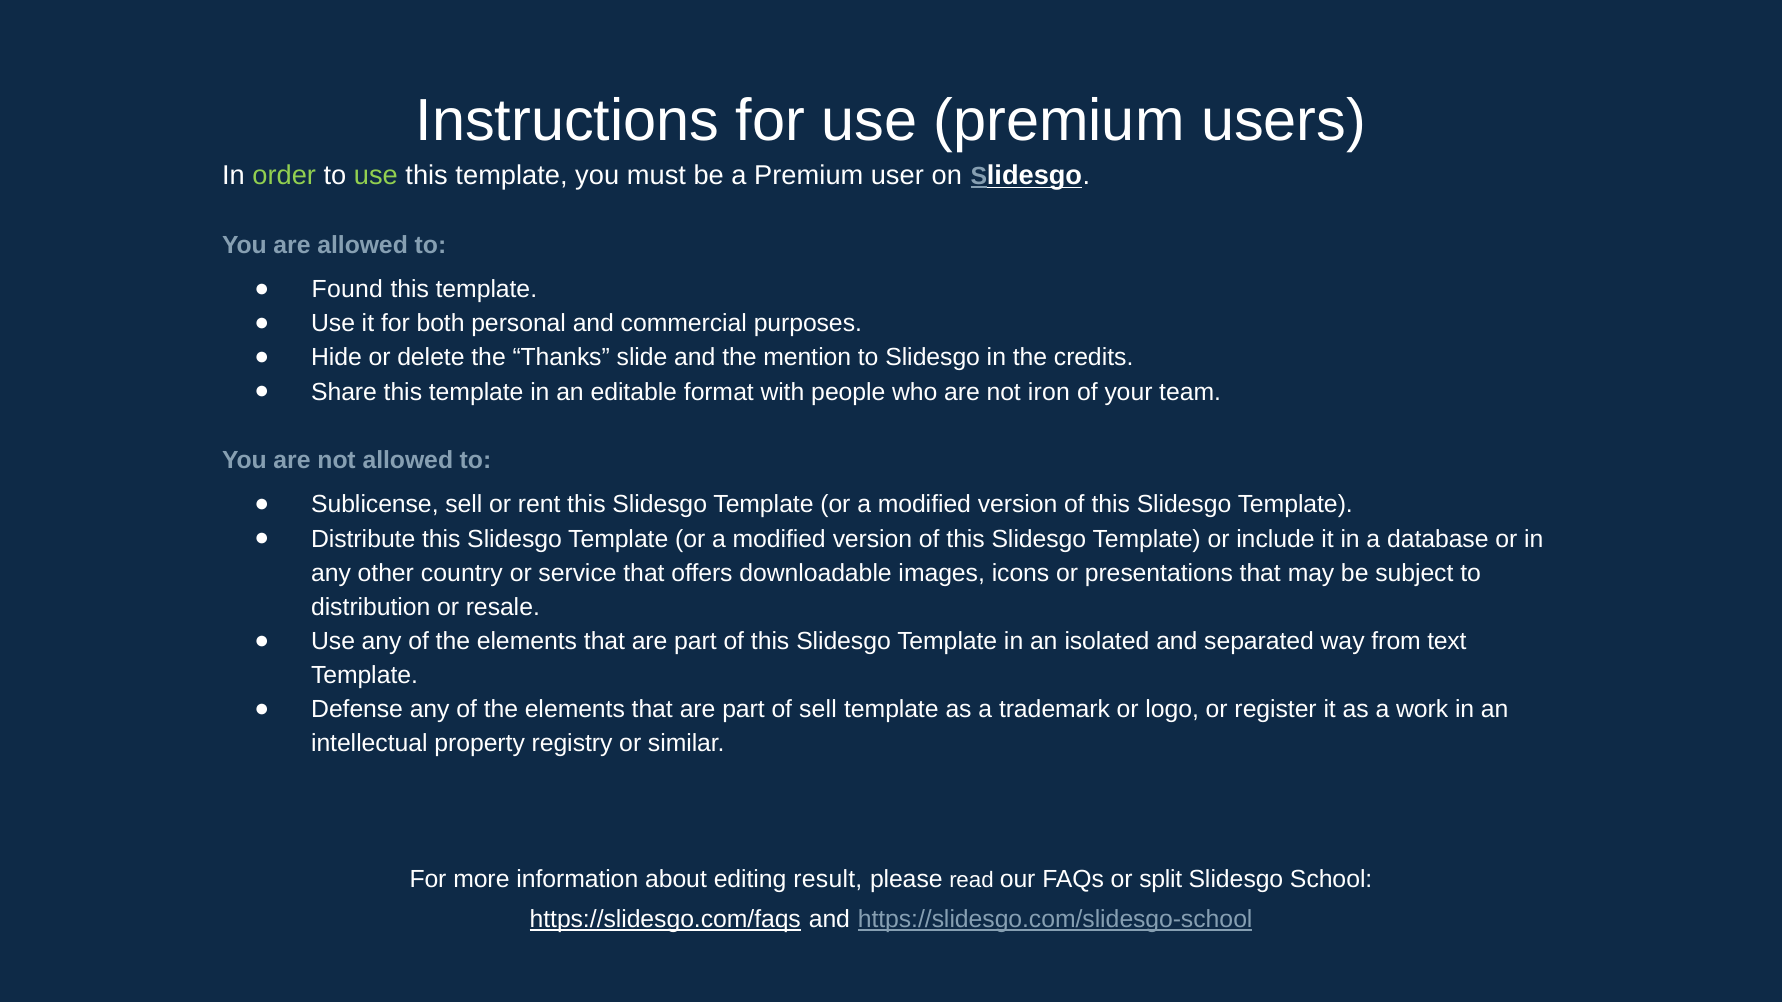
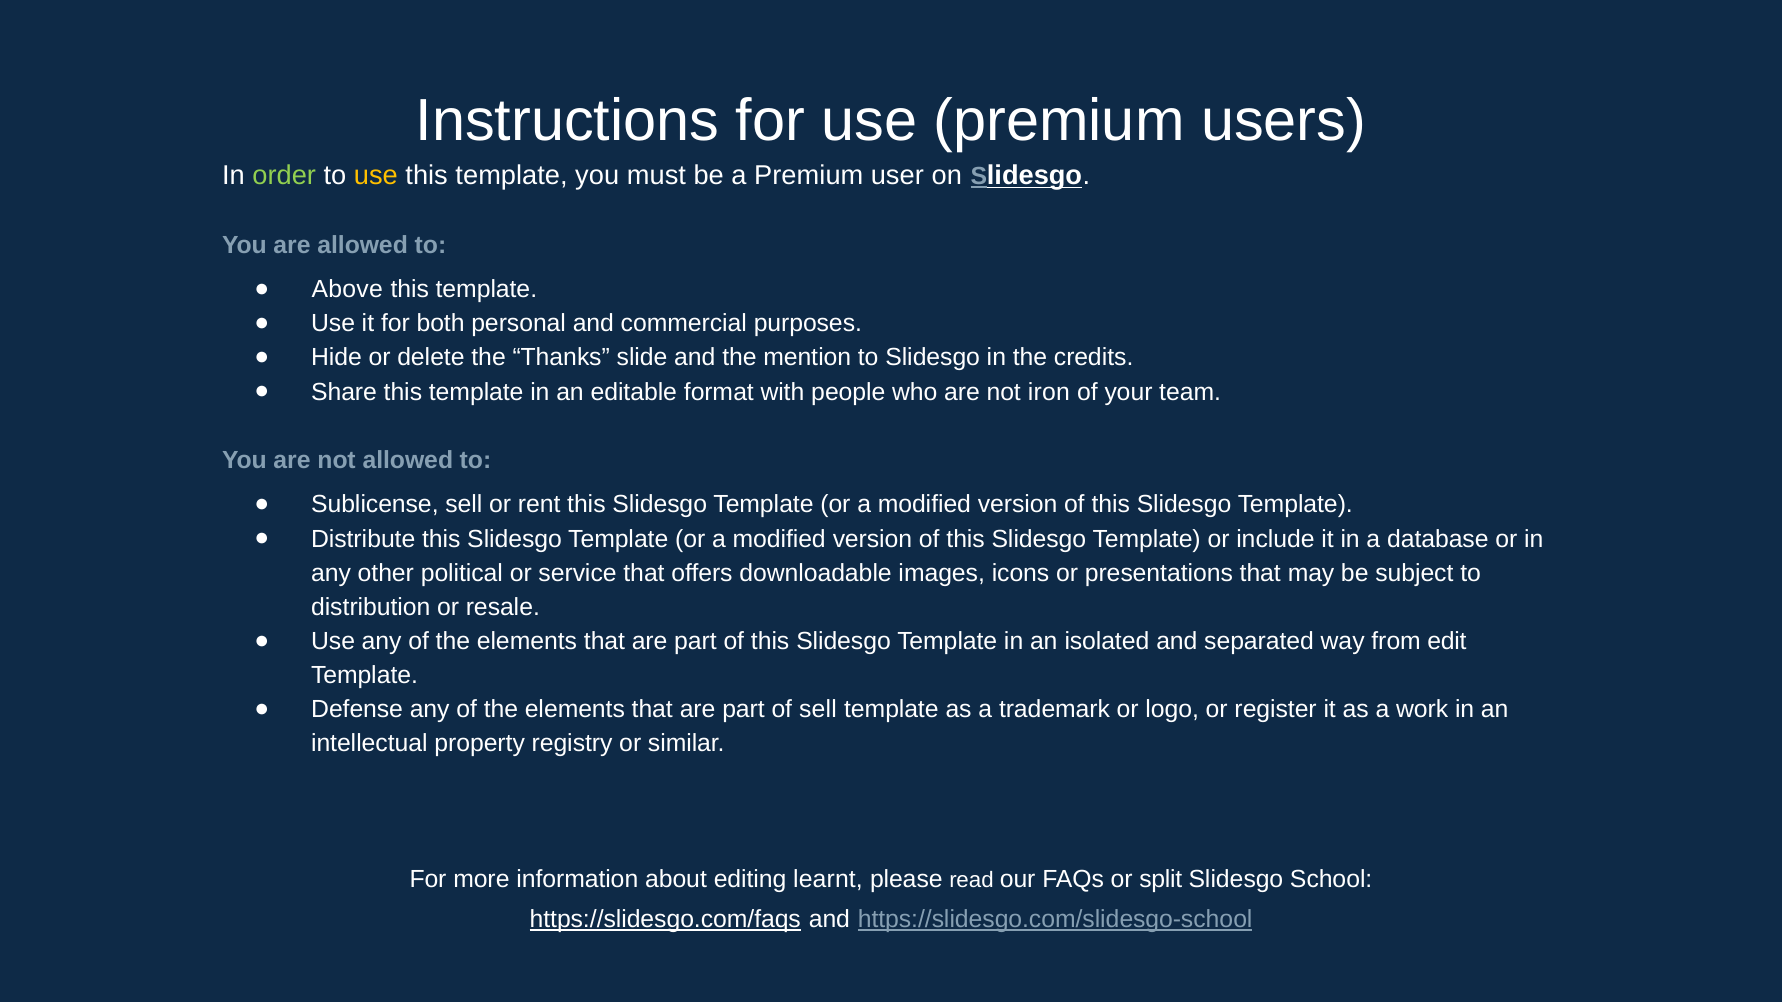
use at (376, 175) colour: light green -> yellow
Found: Found -> Above
country: country -> political
text: text -> edit
result: result -> learnt
